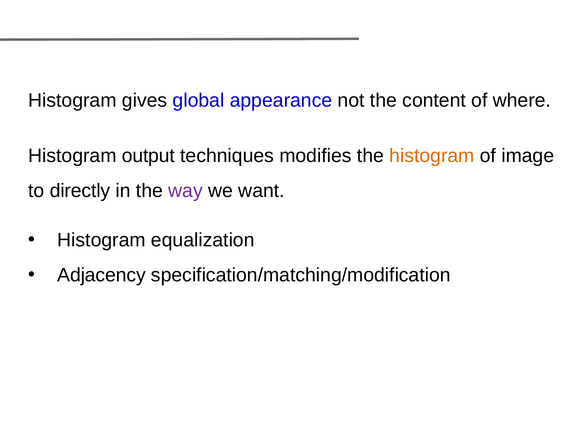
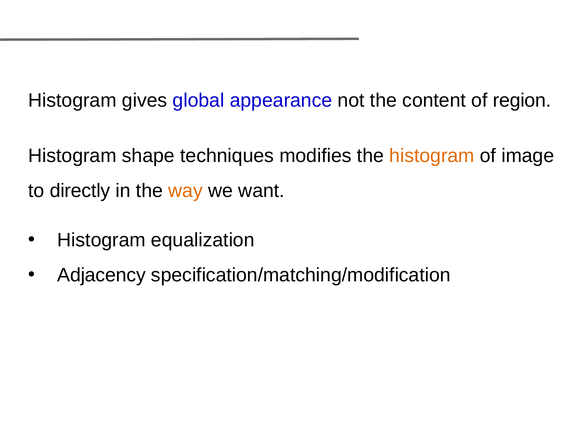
where: where -> region
output: output -> shape
way colour: purple -> orange
